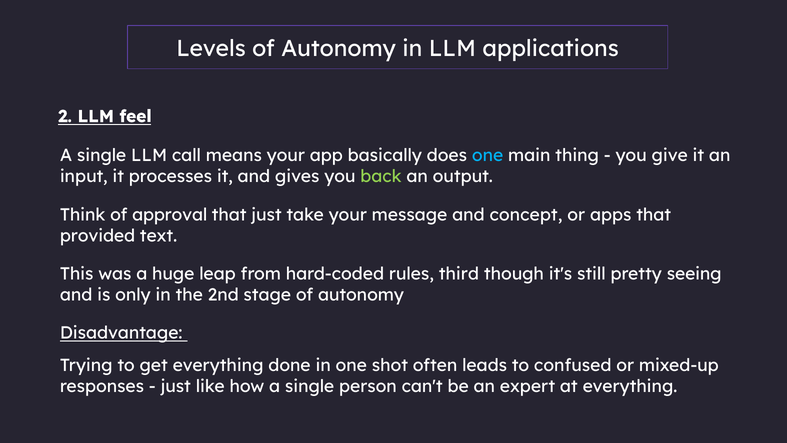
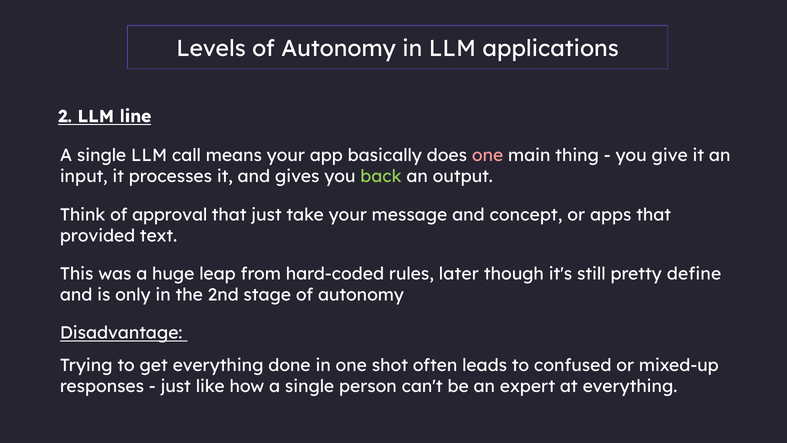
feel: feel -> line
one at (488, 156) colour: light blue -> pink
third: third -> later
seeing: seeing -> define
